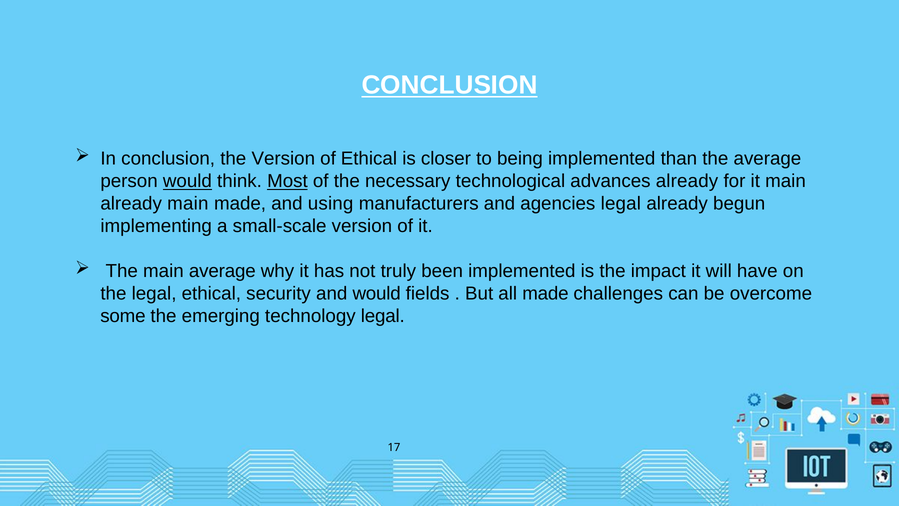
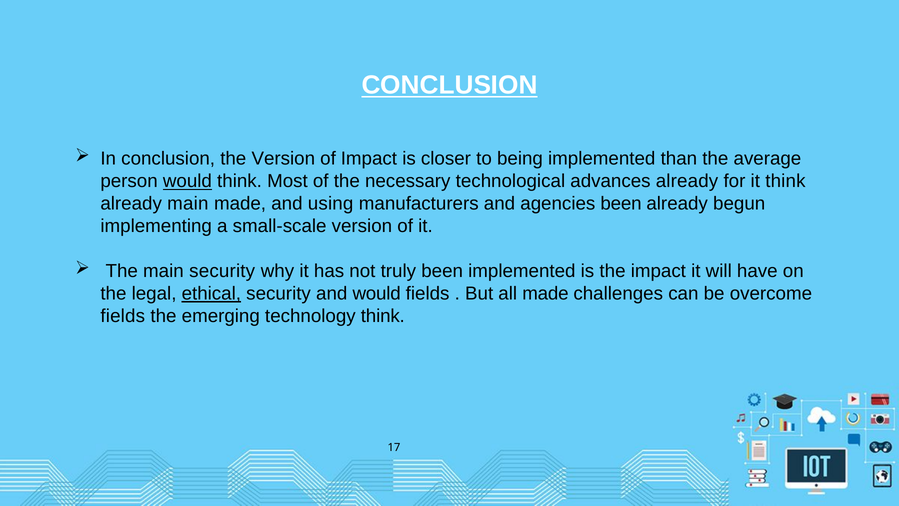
of Ethical: Ethical -> Impact
Most underline: present -> none
it main: main -> think
agencies legal: legal -> been
main average: average -> security
ethical at (211, 294) underline: none -> present
some at (123, 316): some -> fields
technology legal: legal -> think
